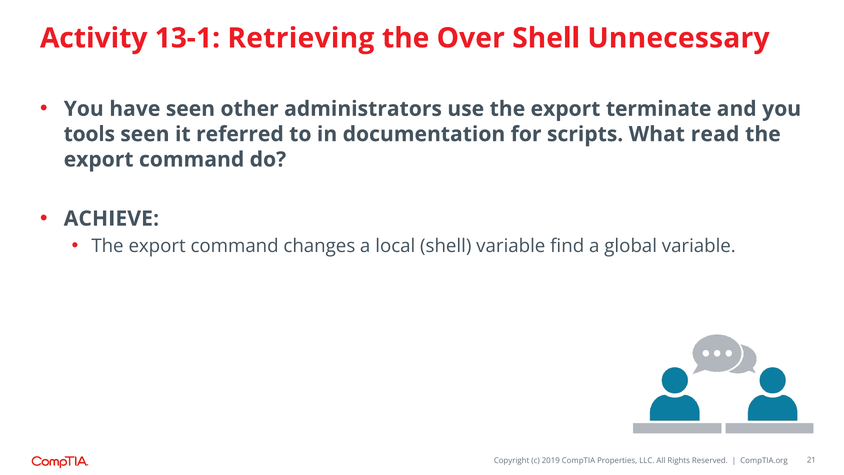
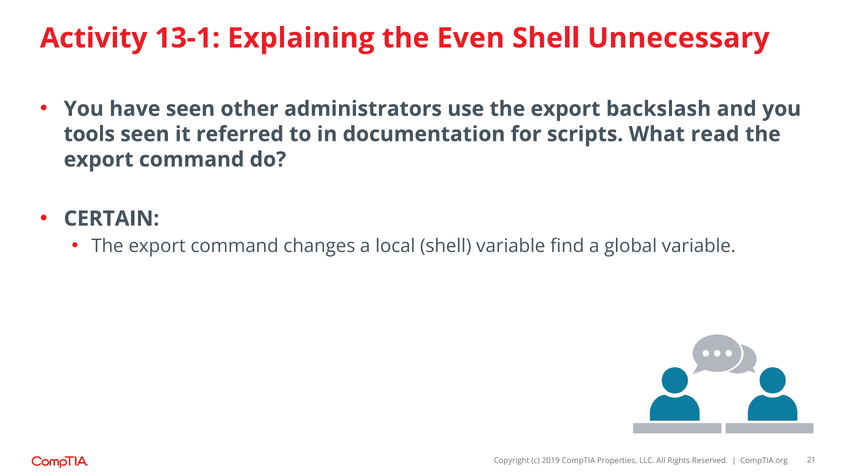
Retrieving: Retrieving -> Explaining
Over: Over -> Even
terminate: terminate -> backslash
ACHIEVE: ACHIEVE -> CERTAIN
